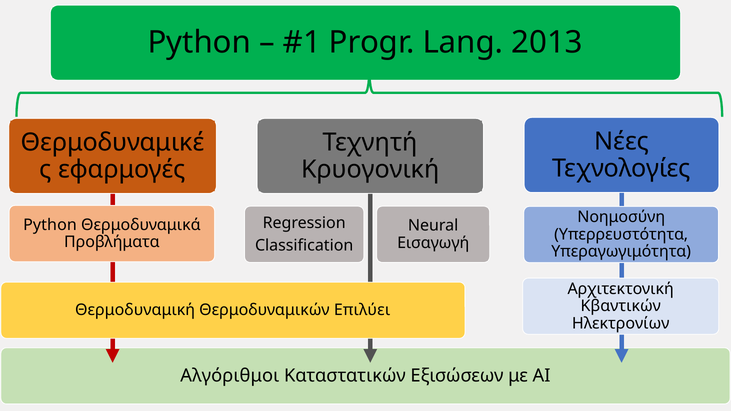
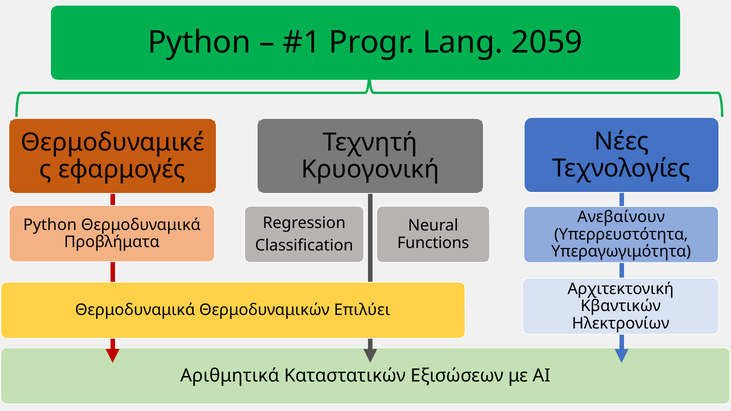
2013: 2013 -> 2059
Νοημοσύνη: Νοημοσύνη -> Ανεβαίνουν
Εισαγωγή: Εισαγωγή -> Functions
Θερμοδυναμική at (135, 310): Θερμοδυναμική -> Θερμοδυναμικά
Αλγόριθμοι: Αλγόριθμοι -> Αριθμητικά
